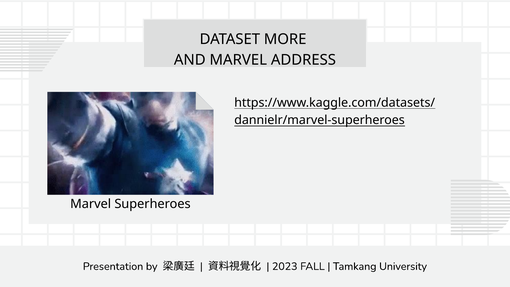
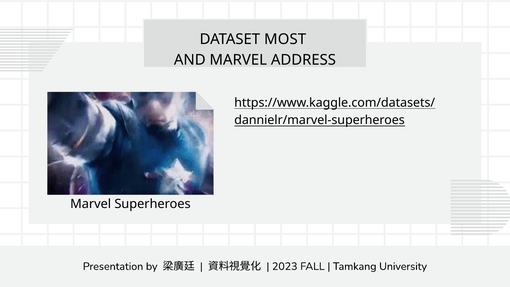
MORE: MORE -> MOST
